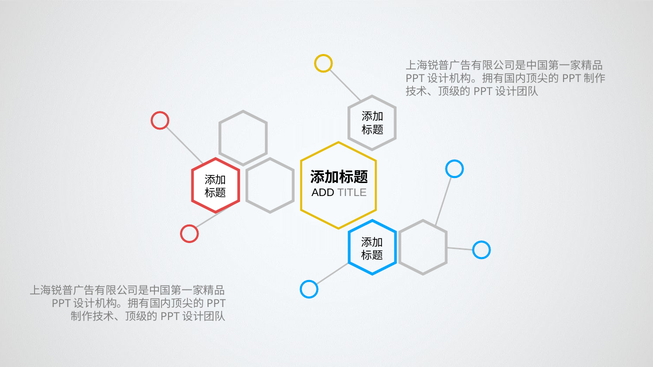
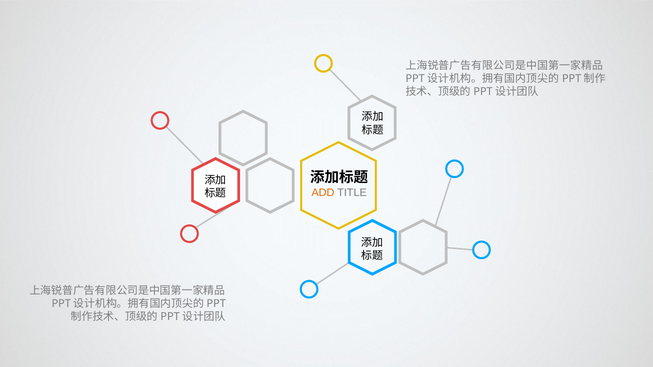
ADD colour: black -> orange
